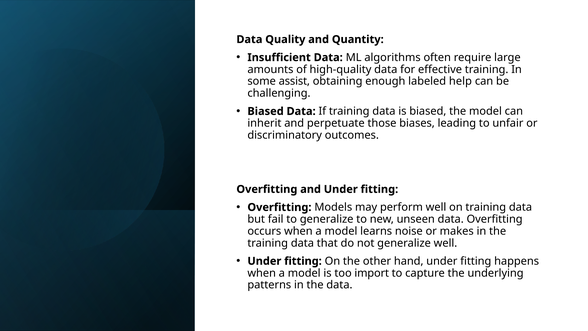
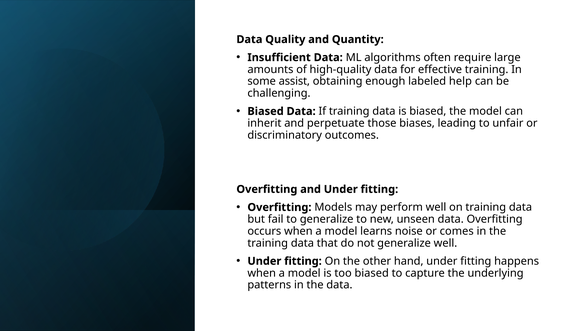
makes: makes -> comes
too import: import -> biased
